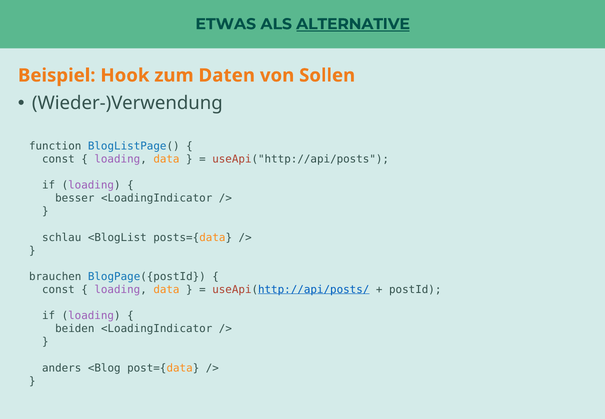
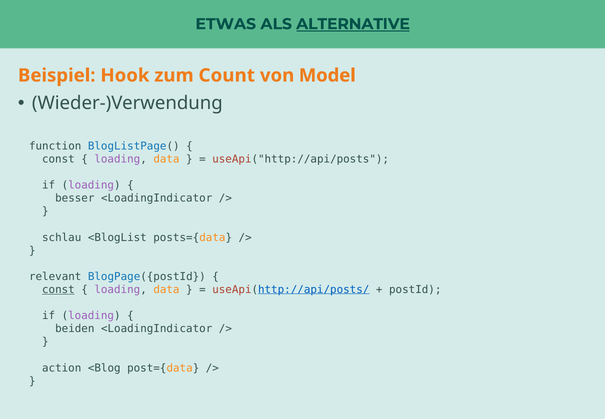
Daten: Daten -> Count
Sollen: Sollen -> Model
brauchen: brauchen -> relevant
const at (58, 290) underline: none -> present
anders: anders -> action
